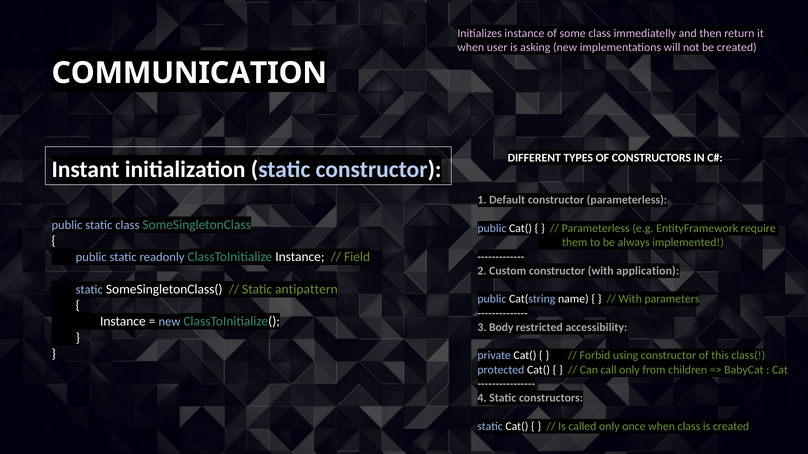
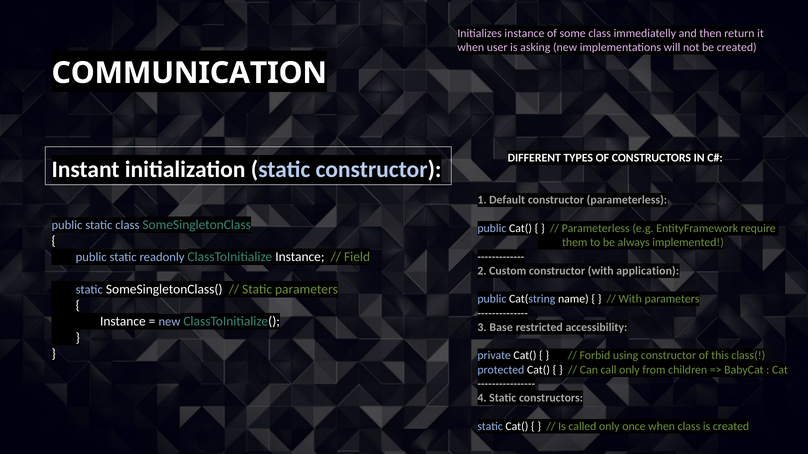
Static antipattern: antipattern -> parameters
Body: Body -> Base
